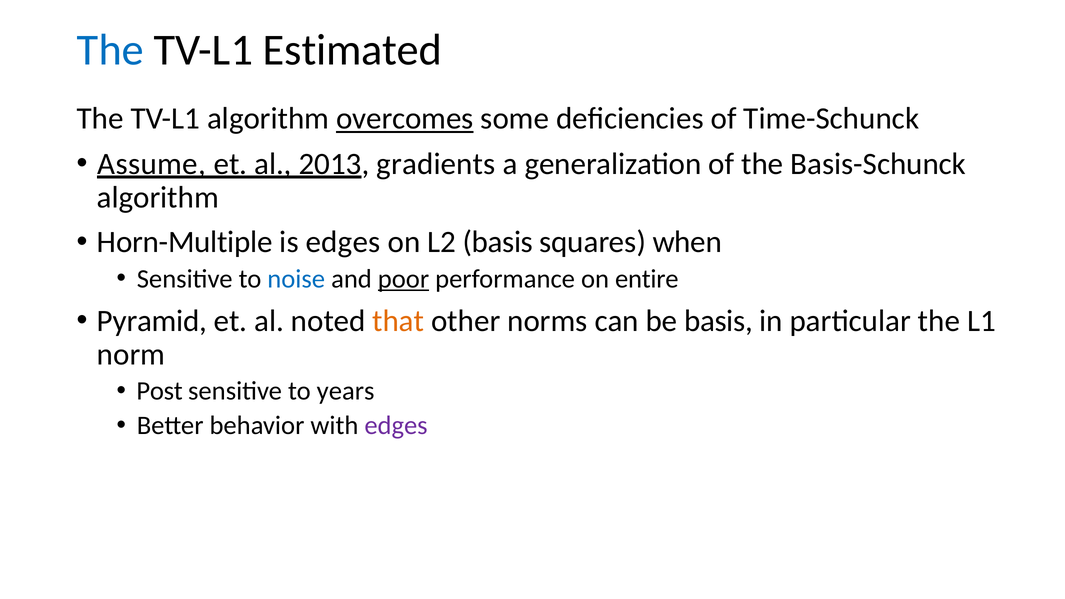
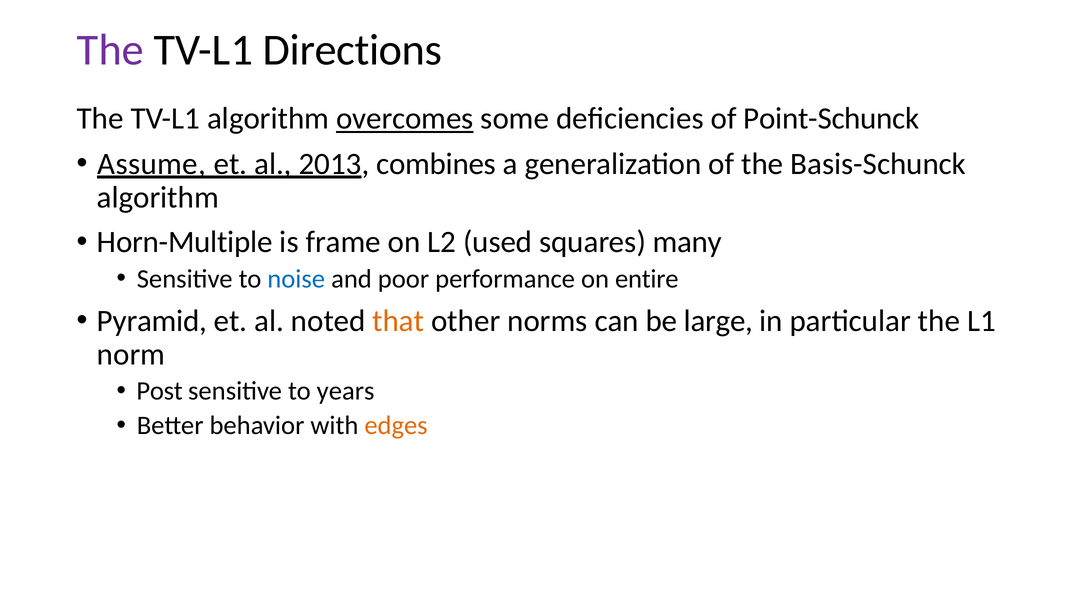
The at (110, 50) colour: blue -> purple
Estimated: Estimated -> Directions
Time-Schunck: Time-Schunck -> Point-Schunck
gradients: gradients -> combines
is edges: edges -> frame
L2 basis: basis -> used
when: when -> many
poor underline: present -> none
be basis: basis -> large
edges at (396, 425) colour: purple -> orange
